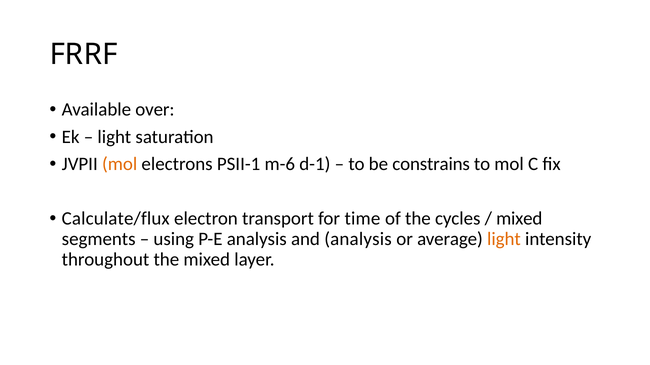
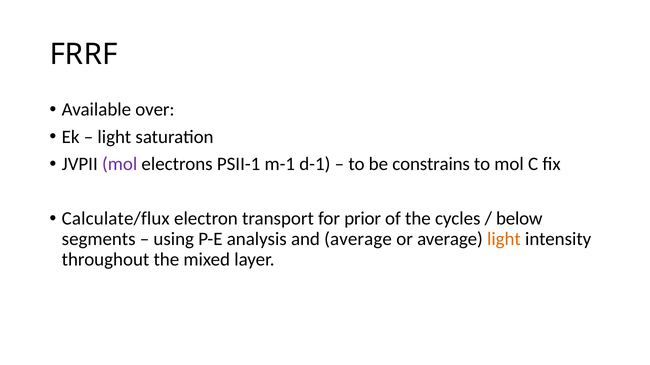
mol at (120, 164) colour: orange -> purple
m-6: m-6 -> m-1
time: time -> prior
mixed at (519, 219): mixed -> below
and analysis: analysis -> average
